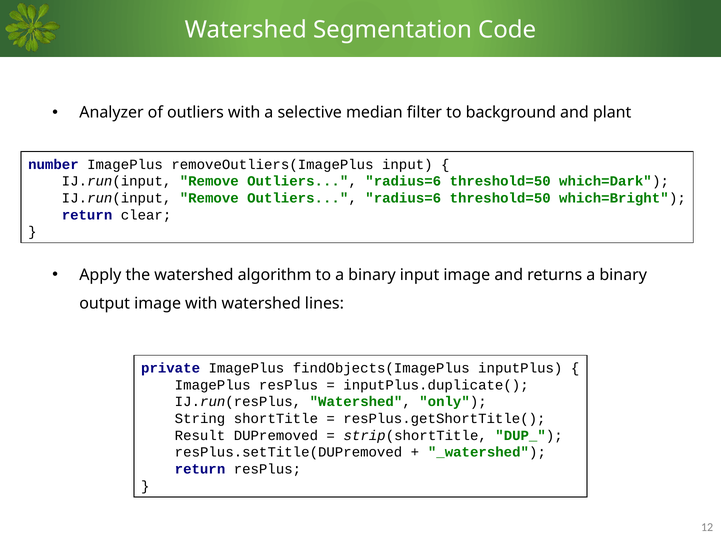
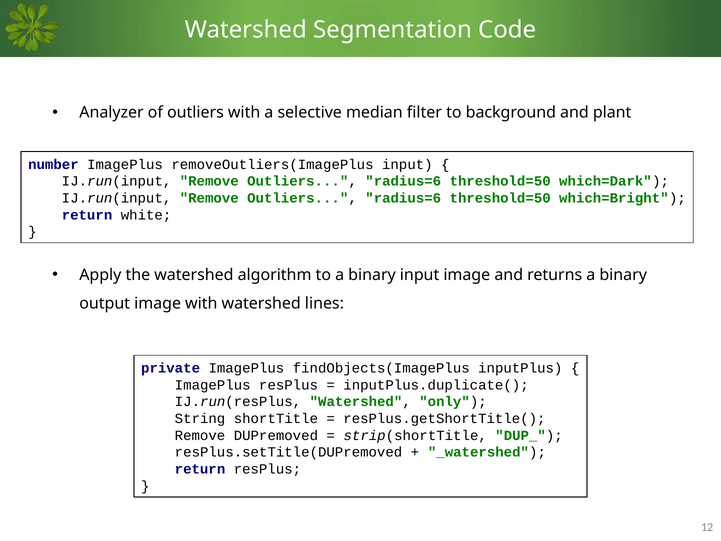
clear: clear -> white
Result at (200, 435): Result -> Remove
